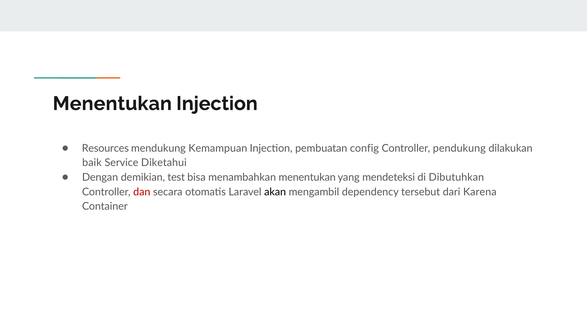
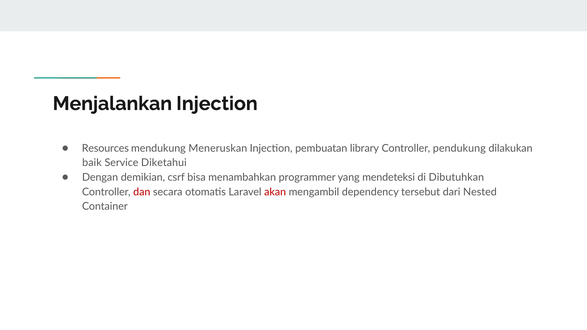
Menentukan at (112, 104): Menentukan -> Menjalankan
Kemampuan: Kemampuan -> Meneruskan
config: config -> library
test: test -> csrf
menambahkan menentukan: menentukan -> programmer
akan colour: black -> red
Karena: Karena -> Nested
